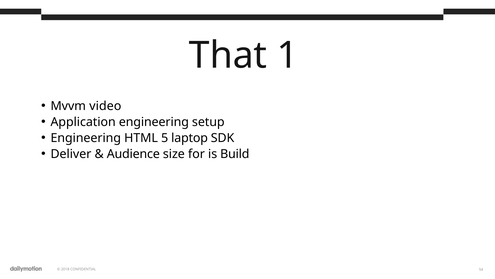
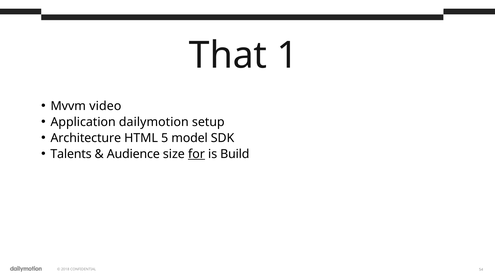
Application engineering: engineering -> dailymotion
Engineering at (86, 138): Engineering -> Architecture
laptop: laptop -> model
Deliver: Deliver -> Talents
for underline: none -> present
